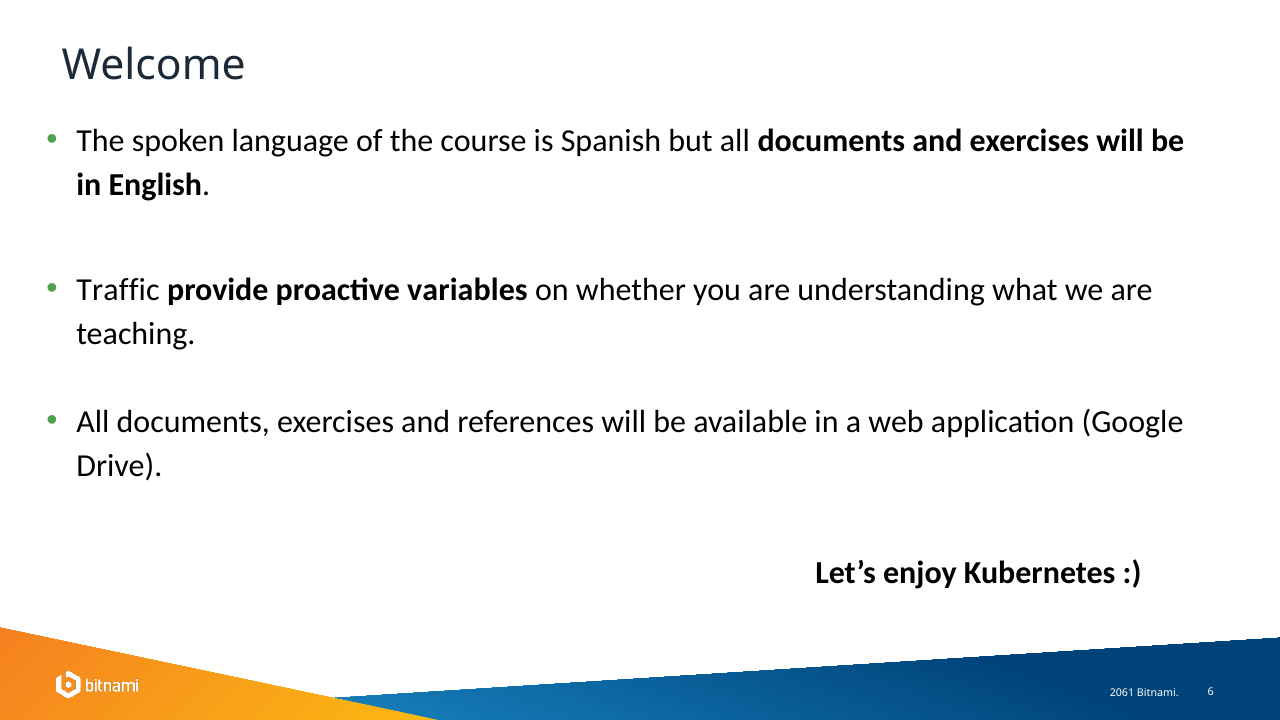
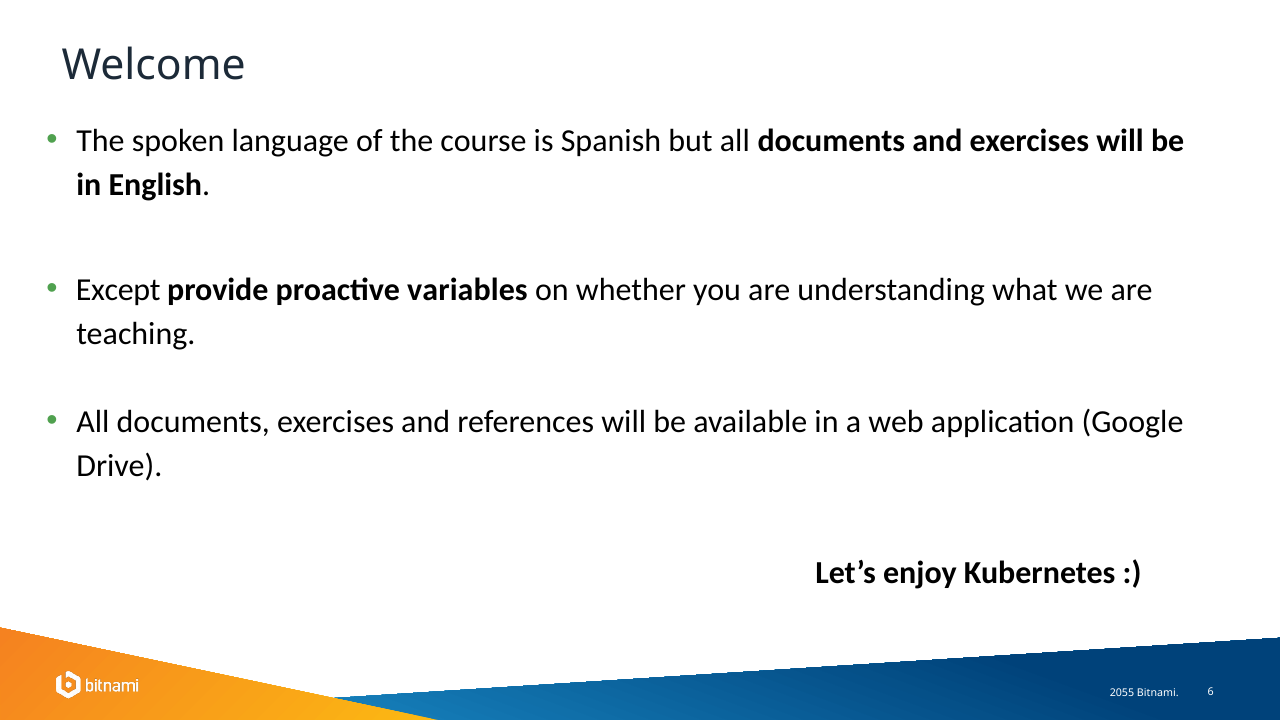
Traffic: Traffic -> Except
2061: 2061 -> 2055
